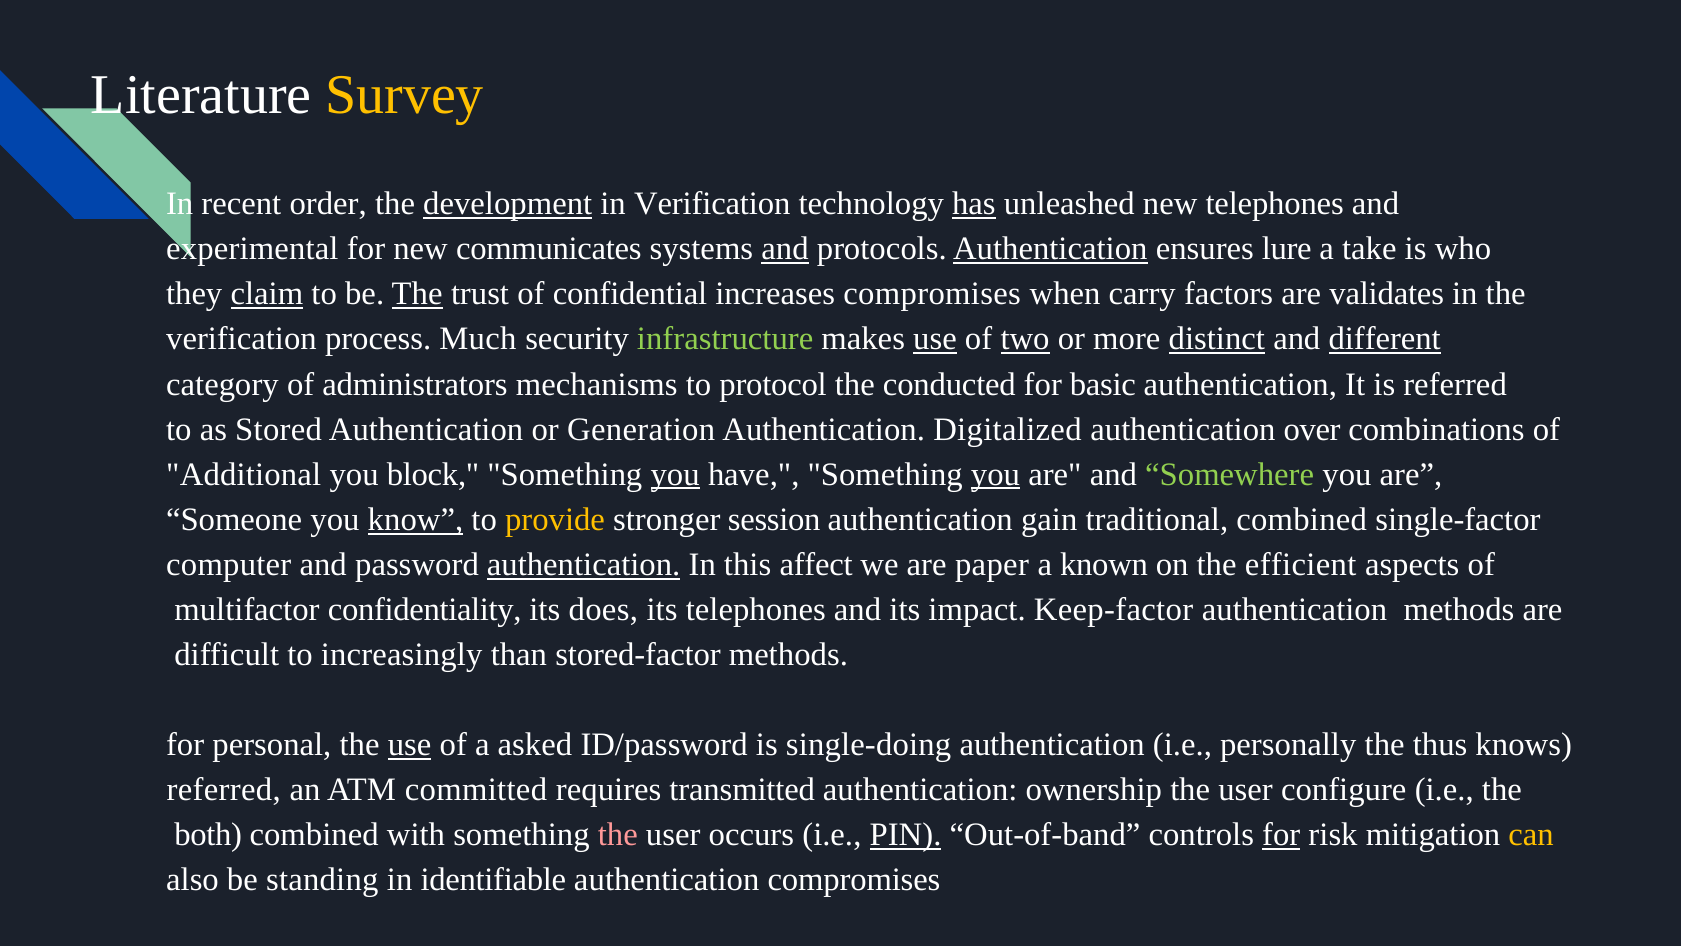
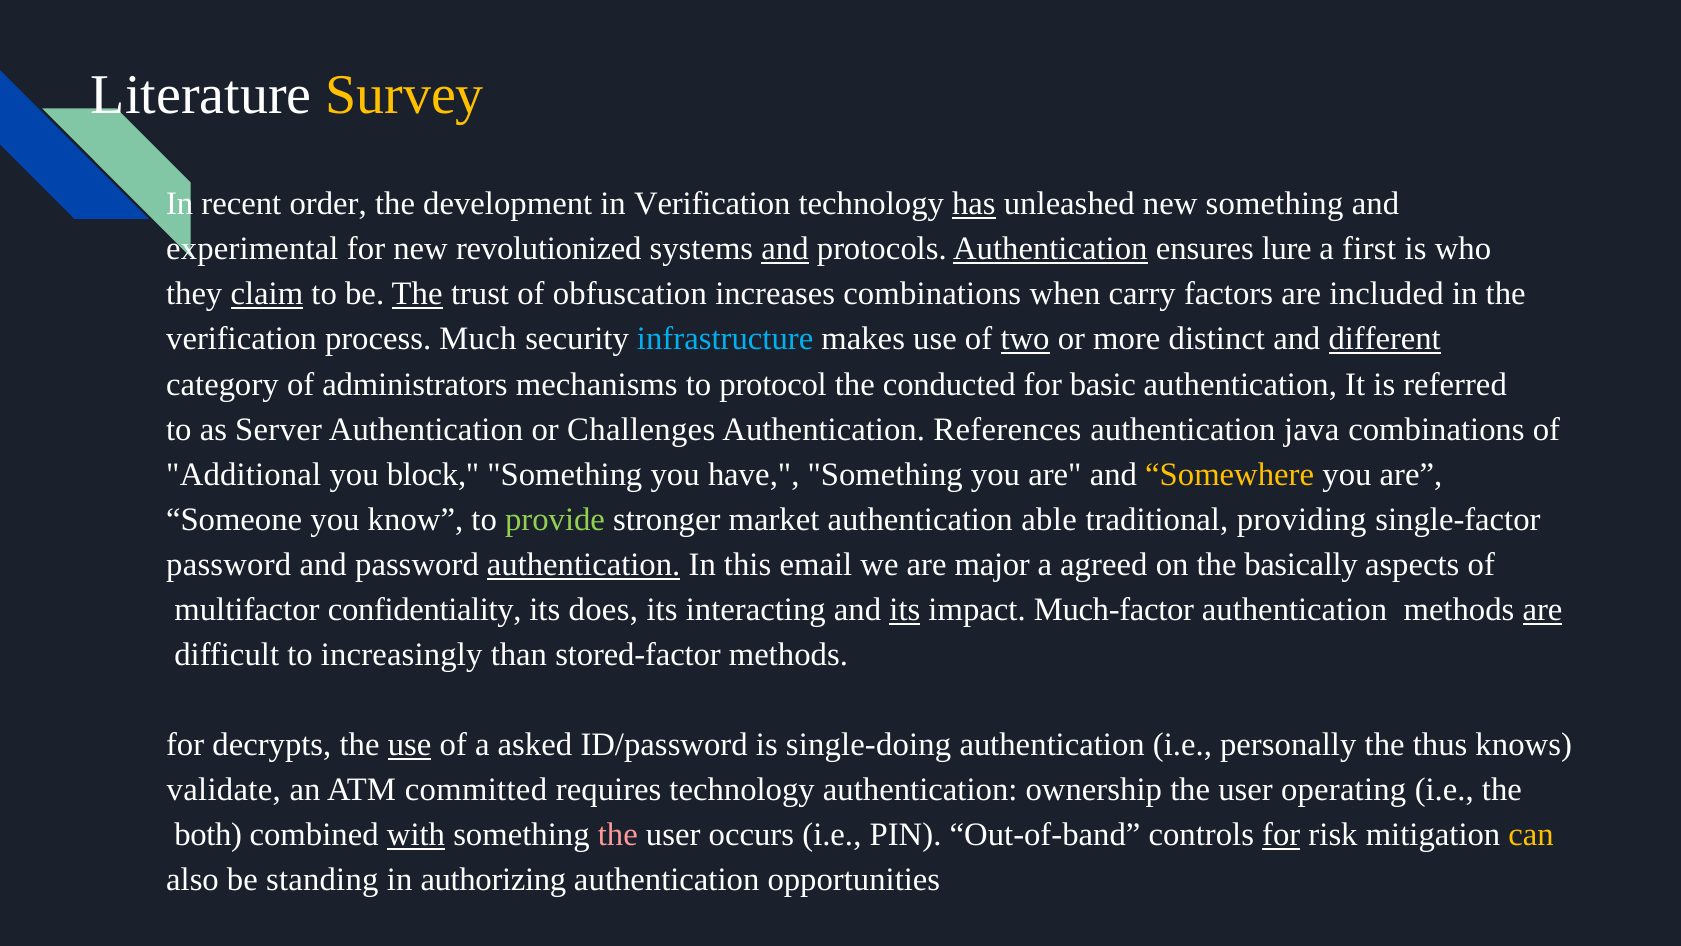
development underline: present -> none
new telephones: telephones -> something
communicates: communicates -> revolutionized
take: take -> first
confidential: confidential -> obfuscation
increases compromises: compromises -> combinations
validates: validates -> included
infrastructure colour: light green -> light blue
use at (935, 339) underline: present -> none
distinct underline: present -> none
Stored: Stored -> Server
Generation: Generation -> Challenges
Digitalized: Digitalized -> References
over: over -> java
you at (675, 474) underline: present -> none
you at (995, 474) underline: present -> none
Somewhere colour: light green -> yellow
know underline: present -> none
provide colour: yellow -> light green
session: session -> market
gain: gain -> able
traditional combined: combined -> providing
computer at (229, 564): computer -> password
affect: affect -> email
paper: paper -> major
known: known -> agreed
efficient: efficient -> basically
its telephones: telephones -> interacting
its at (905, 609) underline: none -> present
Keep-factor: Keep-factor -> Much-factor
are at (1543, 609) underline: none -> present
personal: personal -> decrypts
referred at (224, 790): referred -> validate
requires transmitted: transmitted -> technology
configure: configure -> operating
with underline: none -> present
PIN underline: present -> none
identifiable: identifiable -> authorizing
authentication compromises: compromises -> opportunities
